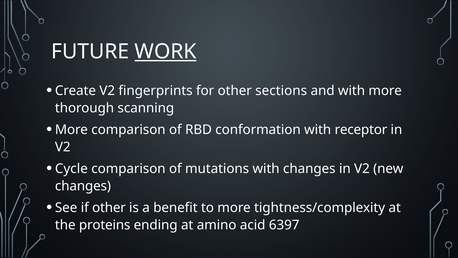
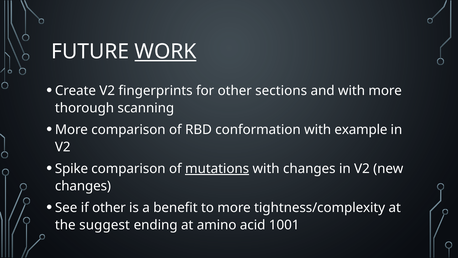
receptor: receptor -> example
Cycle: Cycle -> Spike
mutations underline: none -> present
proteins: proteins -> suggest
6397: 6397 -> 1001
